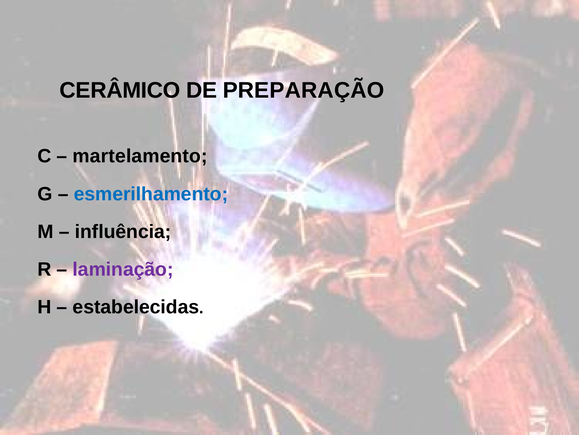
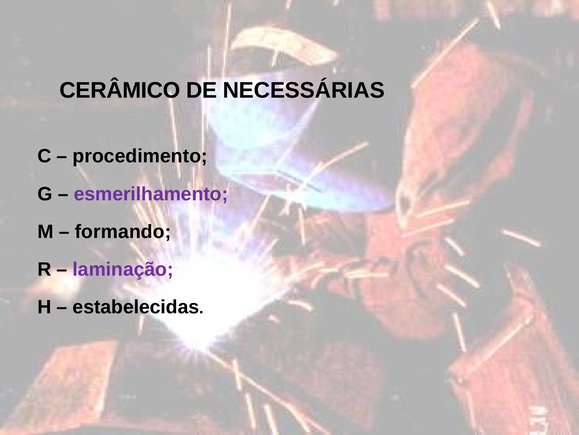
PREPARAÇÃO: PREPARAÇÃO -> NECESSÁRIAS
martelamento: martelamento -> procedimento
esmerilhamento colour: blue -> purple
influência: influência -> formando
